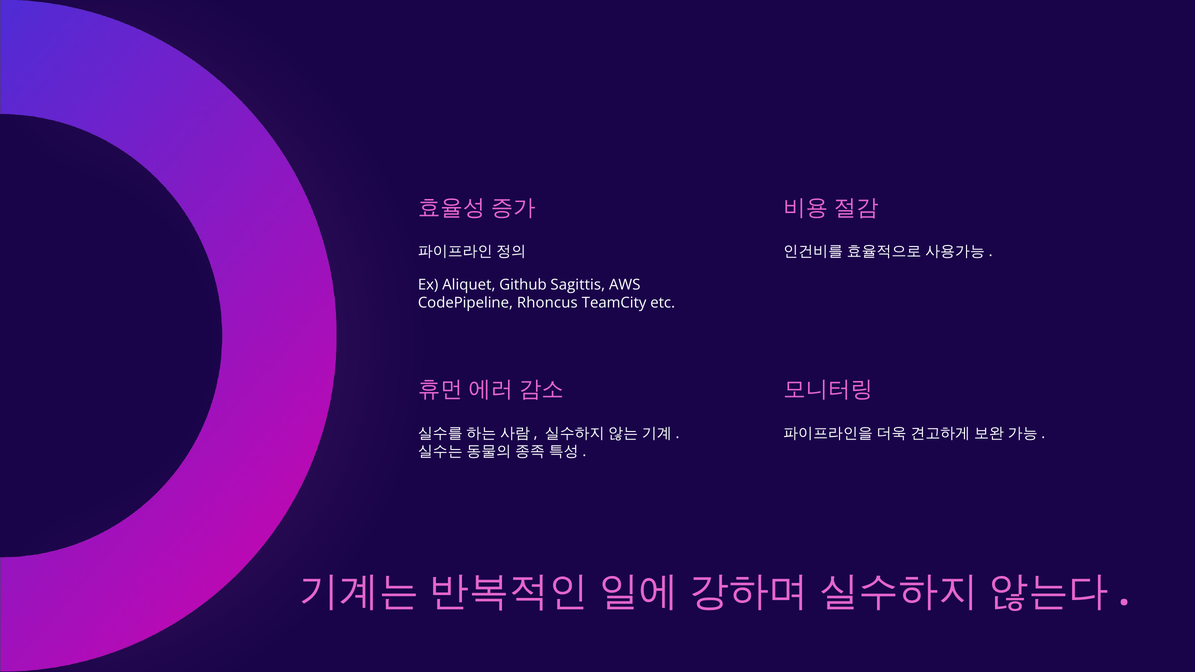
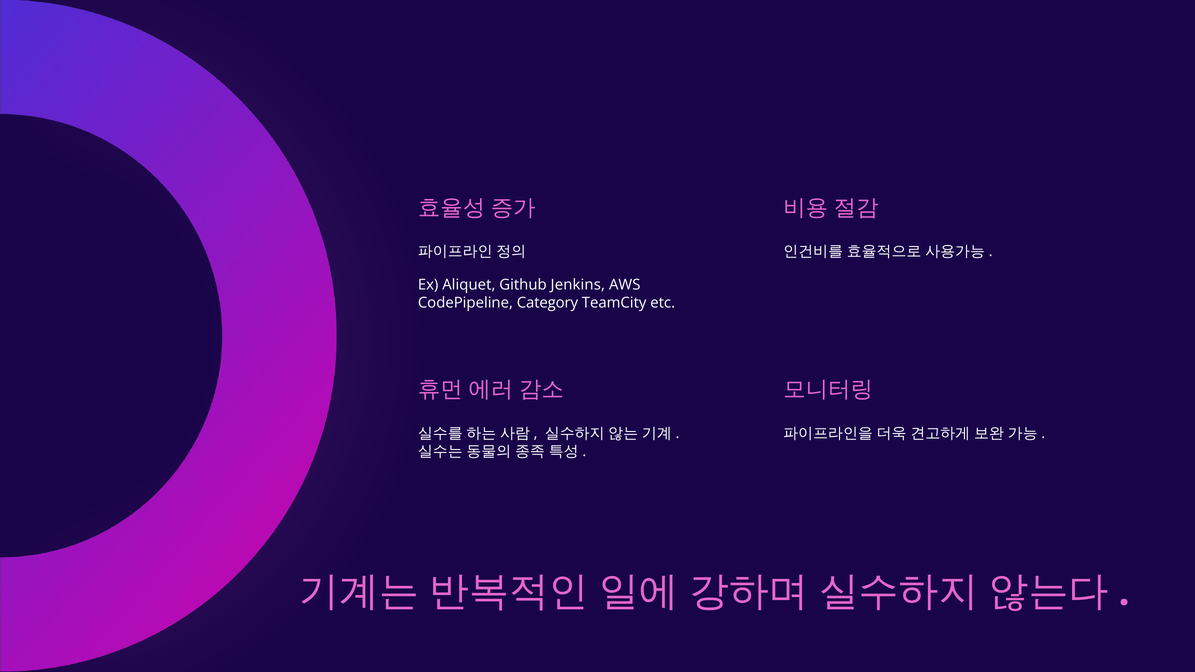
Sagittis: Sagittis -> Jenkins
Rhoncus: Rhoncus -> Category
